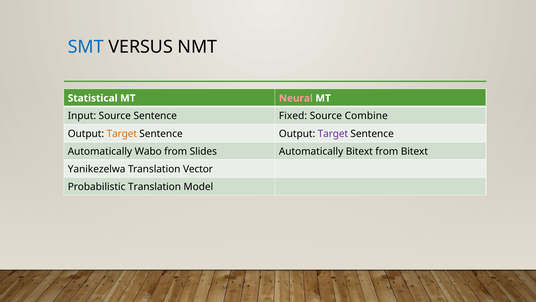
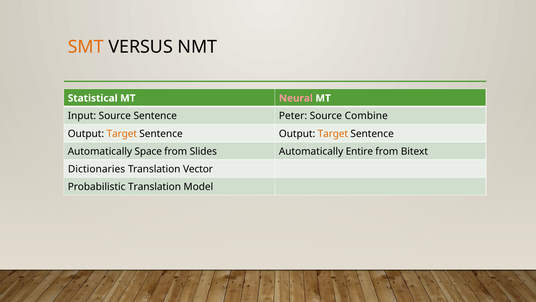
SMT colour: blue -> orange
Fixed: Fixed -> Peter
Target at (333, 133) colour: purple -> orange
Wabo: Wabo -> Space
Automatically Bitext: Bitext -> Entire
Yanikezelwa: Yanikezelwa -> Dictionaries
